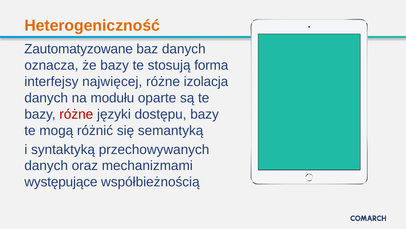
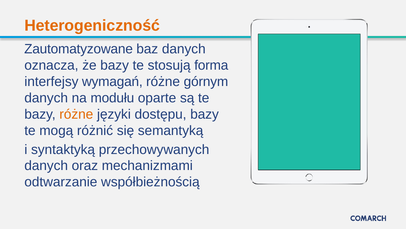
najwięcej: najwięcej -> wymagań
izolacja: izolacja -> górnym
różne at (76, 114) colour: red -> orange
występujące: występujące -> odtwarzanie
